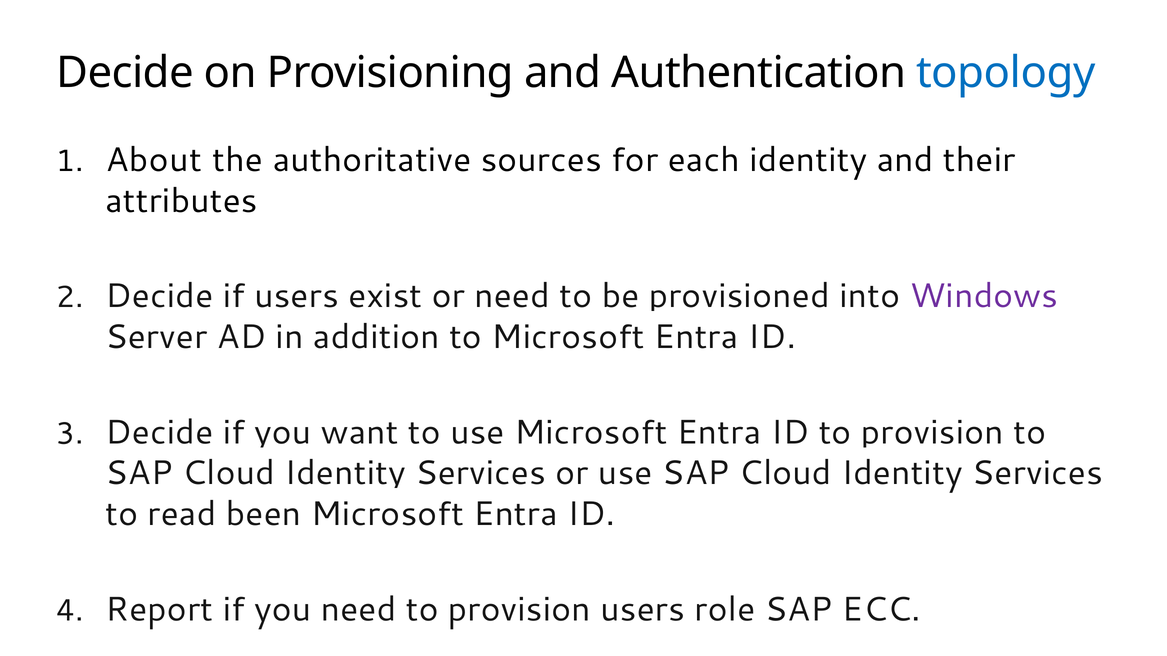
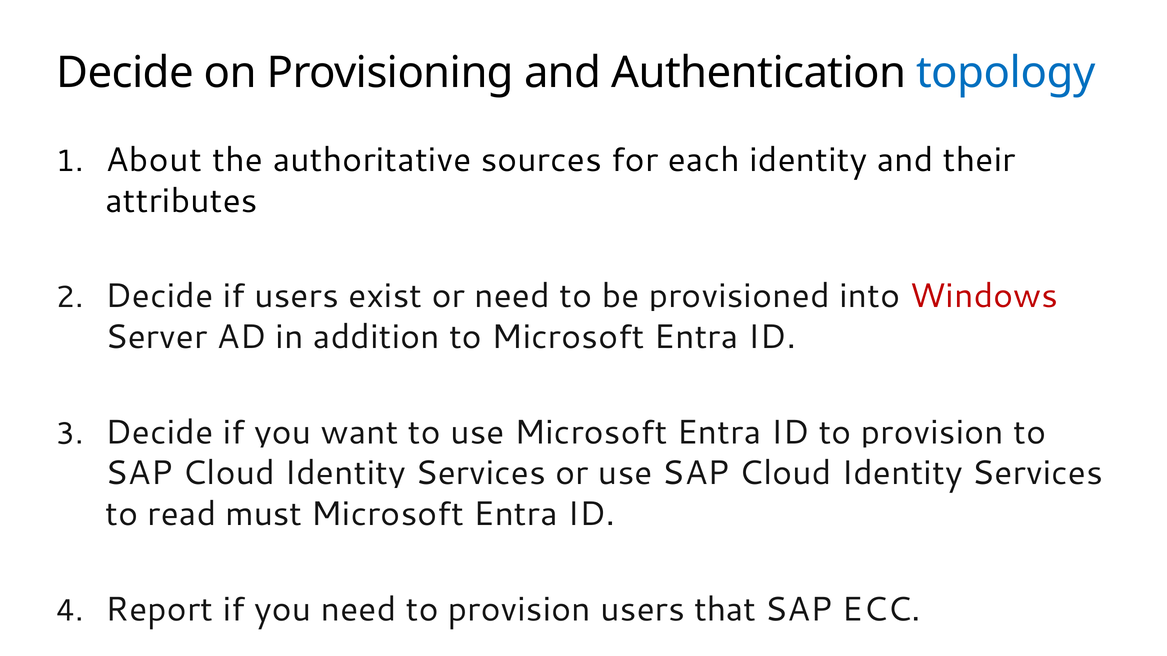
Windows colour: purple -> red
been: been -> must
role: role -> that
